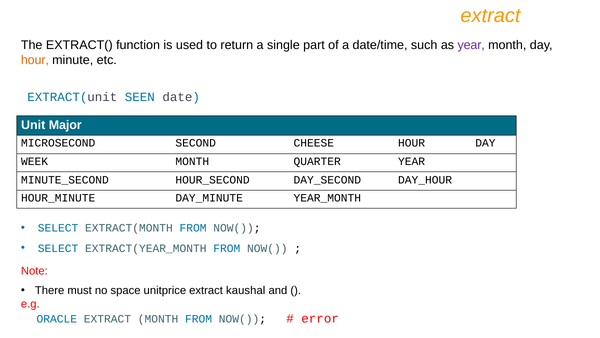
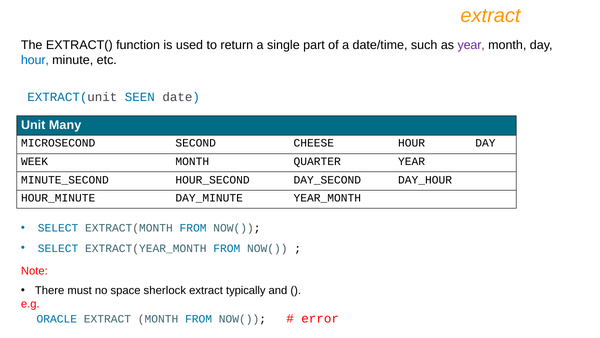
hour at (35, 60) colour: orange -> blue
Major: Major -> Many
unitprice: unitprice -> sherlock
kaushal: kaushal -> typically
